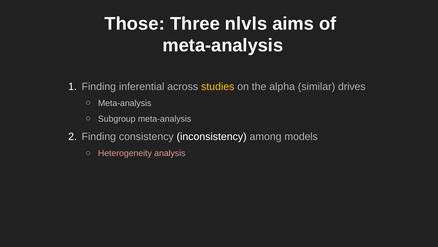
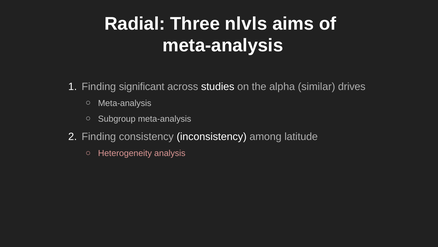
Those: Those -> Radial
inferential: inferential -> significant
studies colour: yellow -> white
models: models -> latitude
